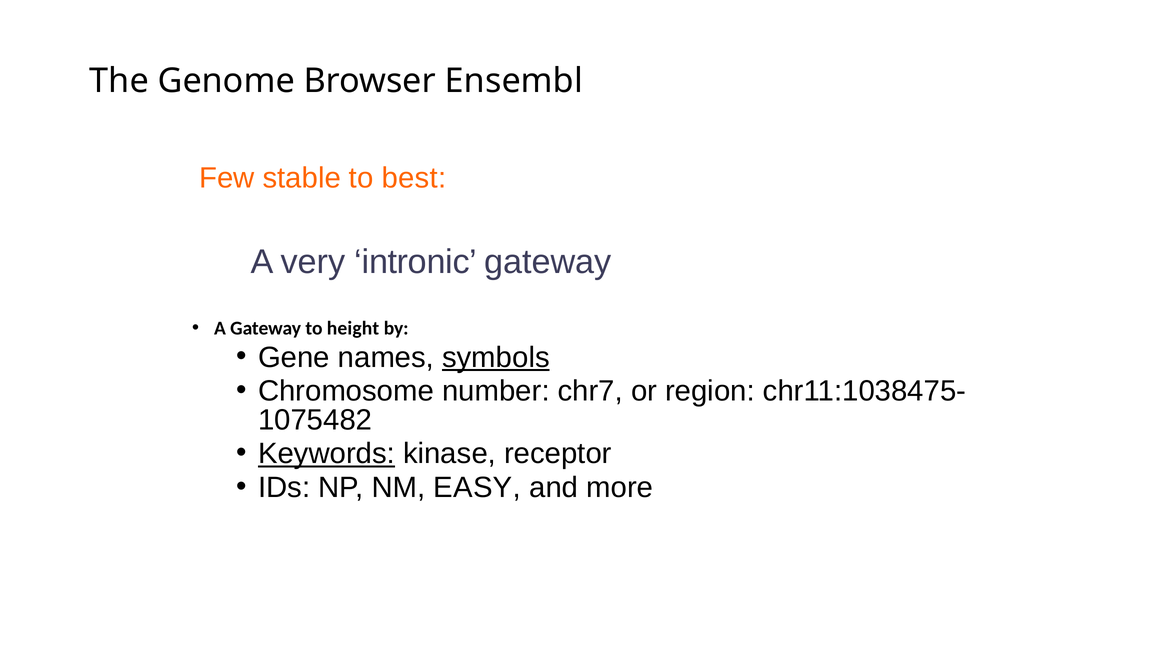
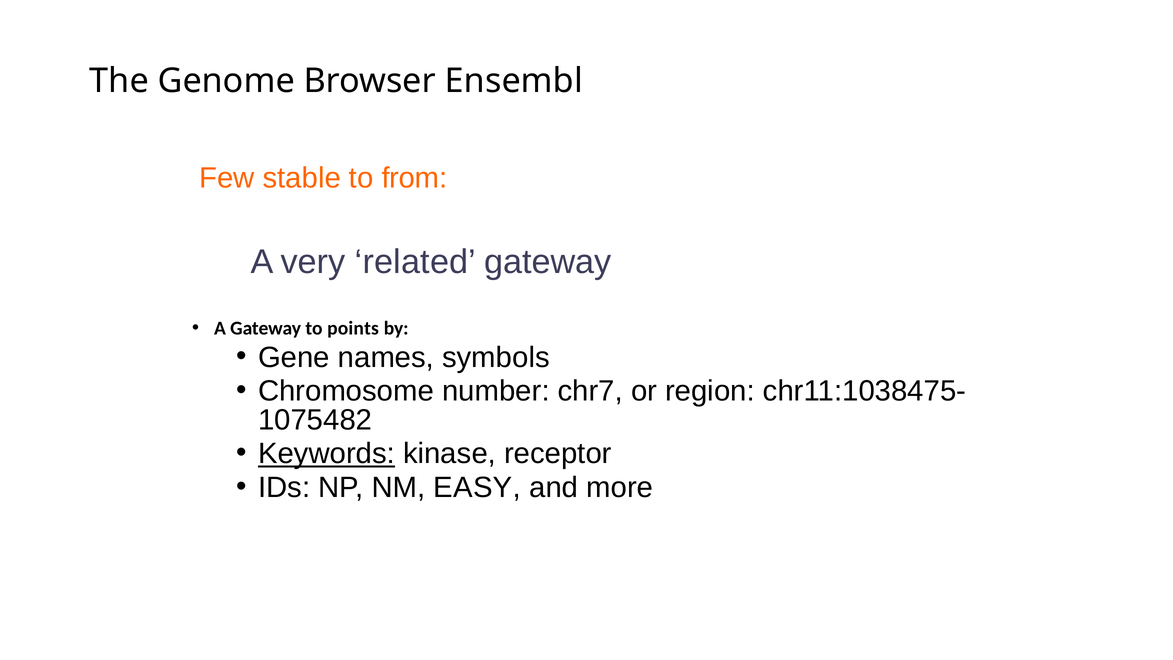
best: best -> from
intronic: intronic -> related
height: height -> points
symbols underline: present -> none
